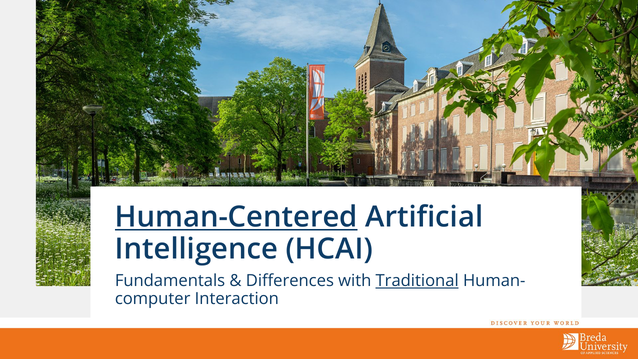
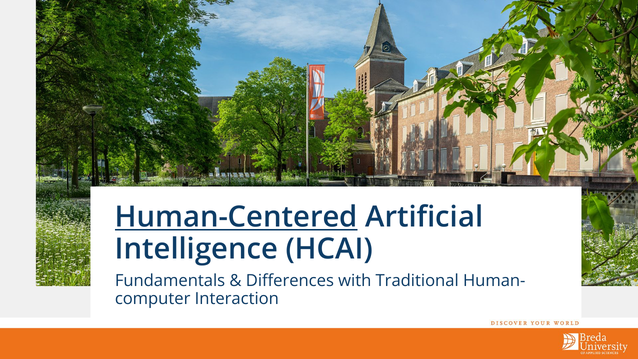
Traditional underline: present -> none
